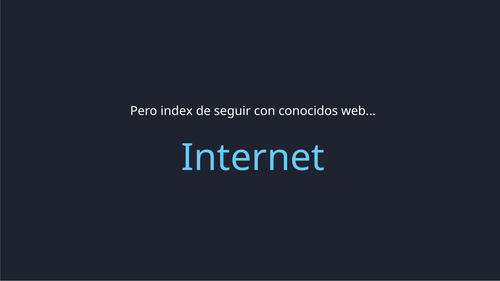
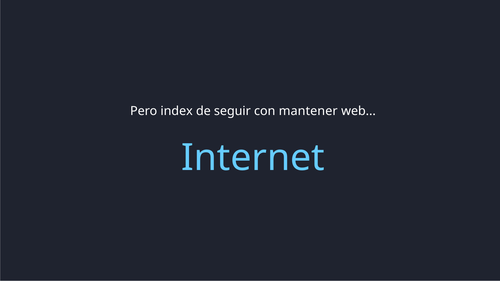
conocidos: conocidos -> mantener
